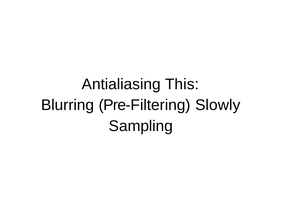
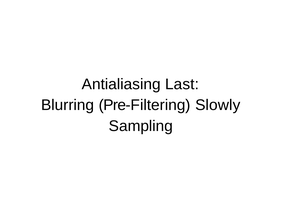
This: This -> Last
